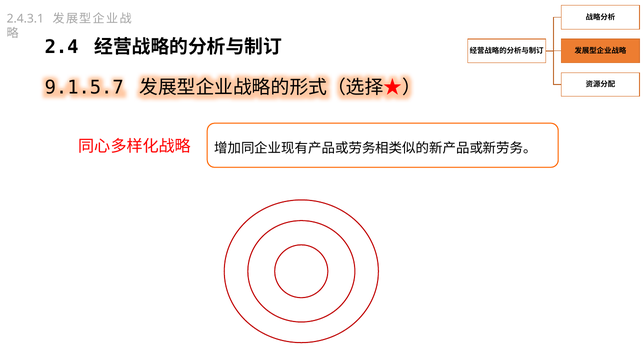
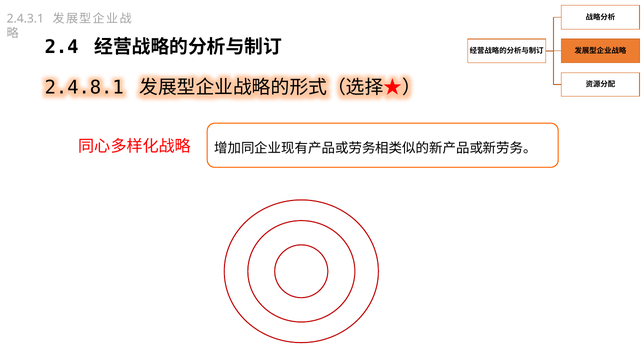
9.1.5.7: 9.1.5.7 -> 2.4.8.1
